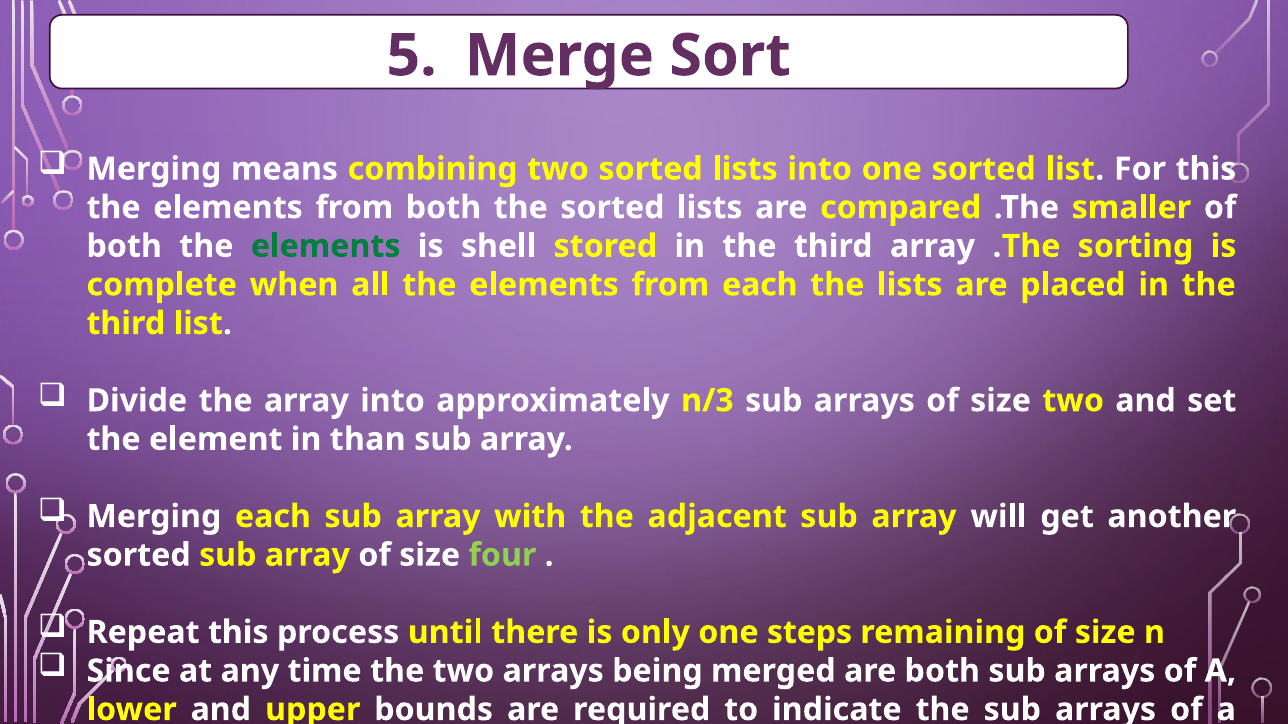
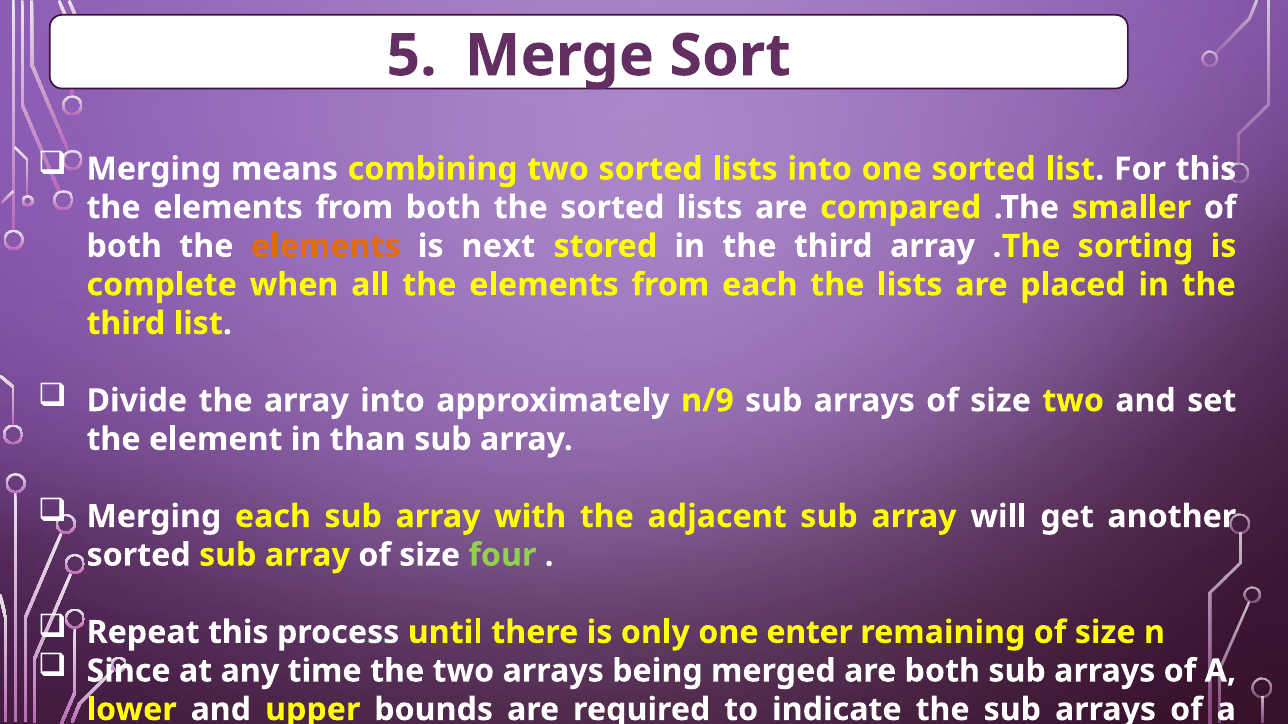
elements at (326, 246) colour: green -> orange
shell: shell -> next
n/3: n/3 -> n/9
steps: steps -> enter
